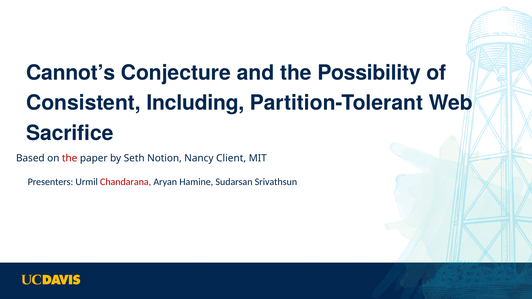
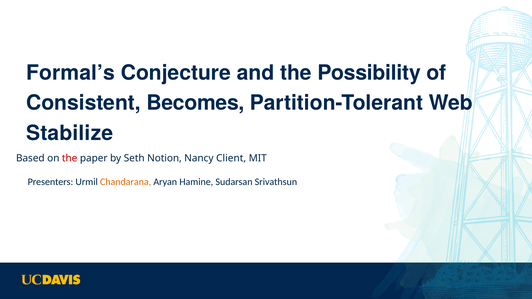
Cannot’s: Cannot’s -> Formal’s
Including: Including -> Becomes
Sacrifice: Sacrifice -> Stabilize
Chandarana colour: red -> orange
